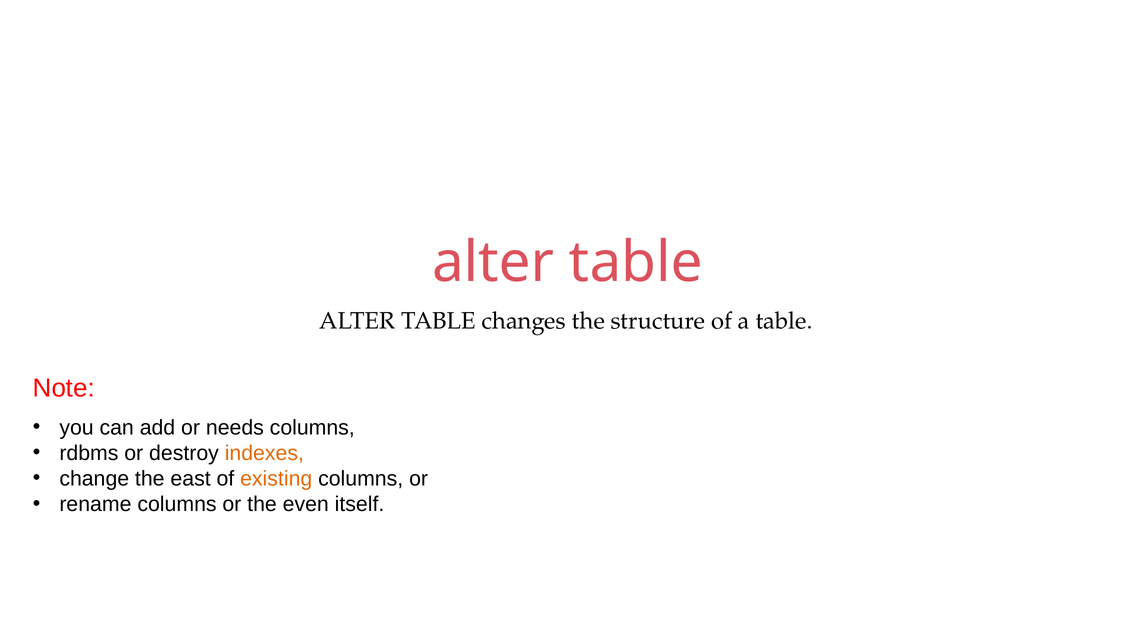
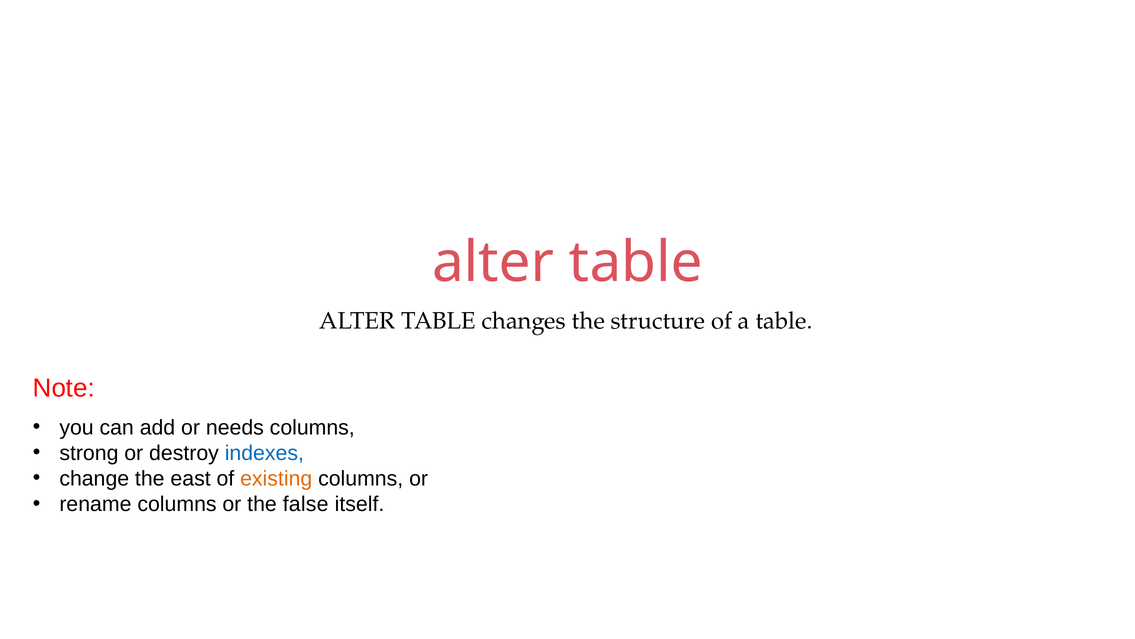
rdbms: rdbms -> strong
indexes colour: orange -> blue
even: even -> false
